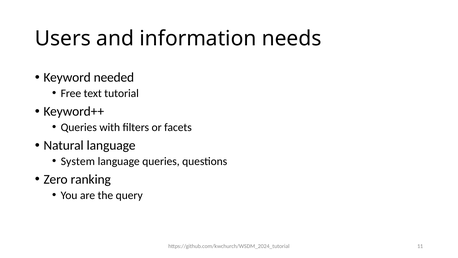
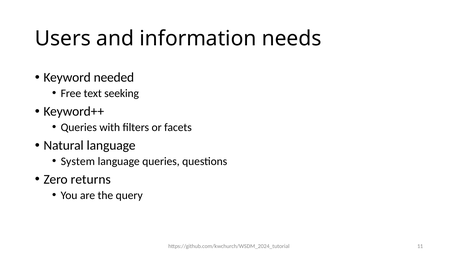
tutorial: tutorial -> seeking
ranking: ranking -> returns
